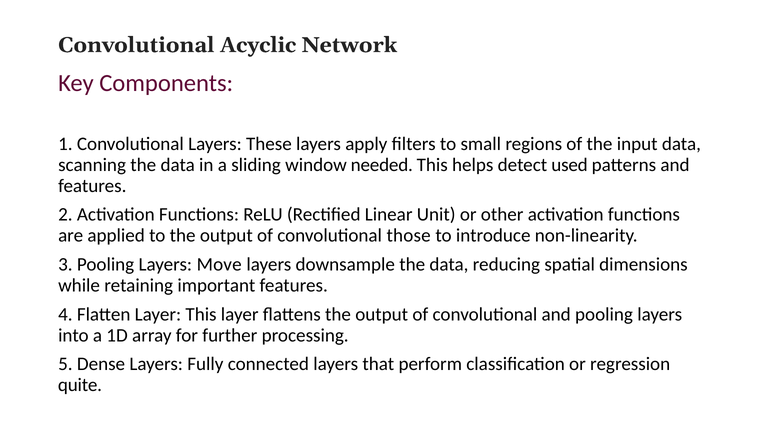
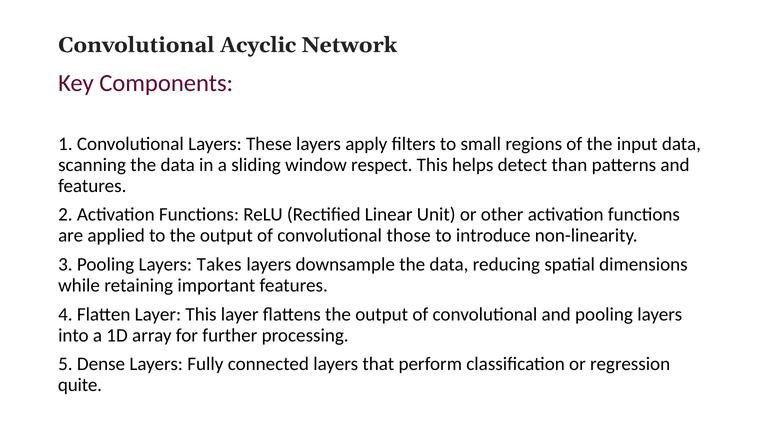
needed: needed -> respect
used: used -> than
Move: Move -> Takes
